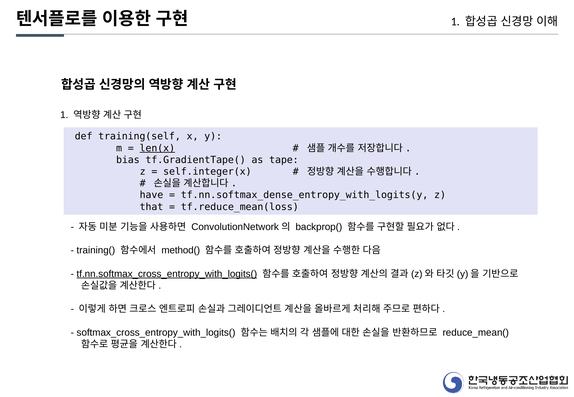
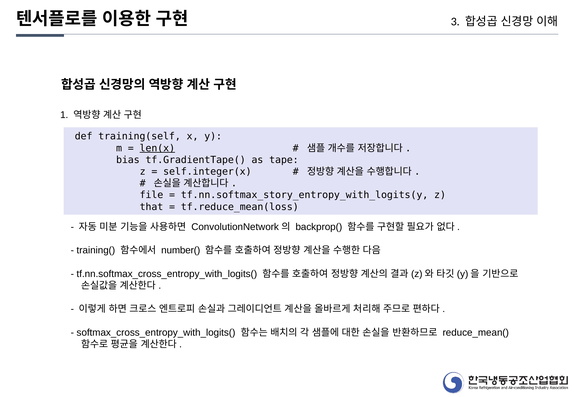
1 at (455, 22): 1 -> 3
have: have -> file
tf.nn.softmax_dense_entropy_with_logits(y: tf.nn.softmax_dense_entropy_with_logits(y -> tf.nn.softmax_story_entropy_with_logits(y
method(: method( -> number(
tf.nn.softmax_cross_entropy_with_logits( underline: present -> none
